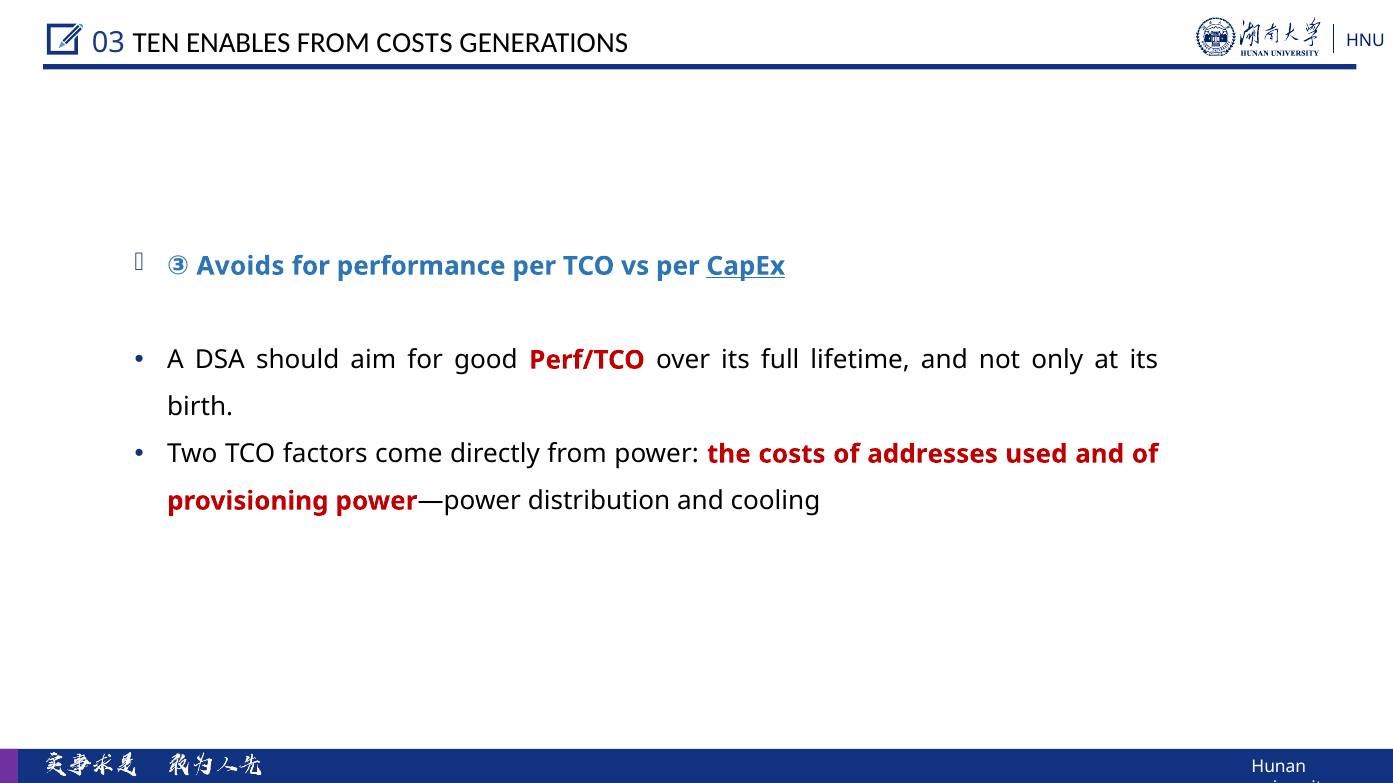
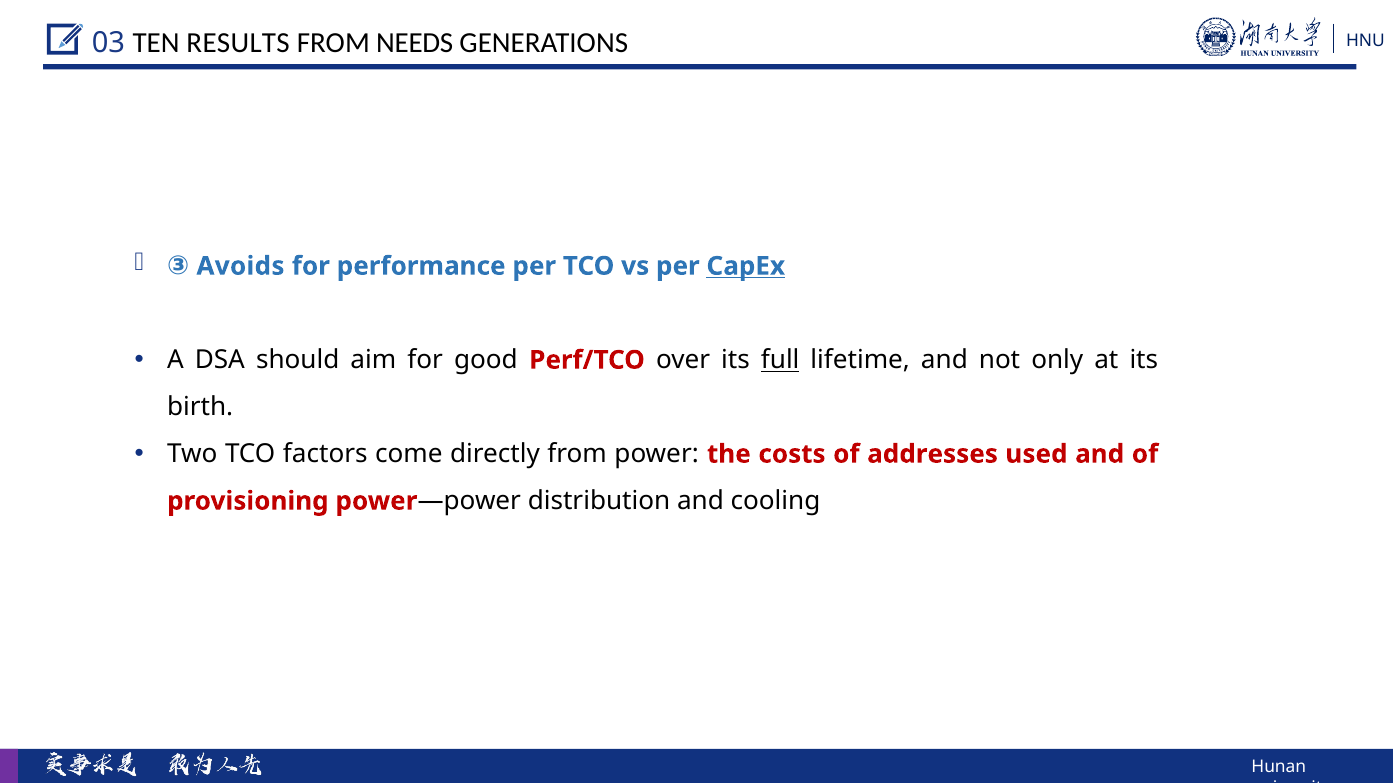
ENABLES: ENABLES -> RESULTS
FROM COSTS: COSTS -> NEEDS
full underline: none -> present
